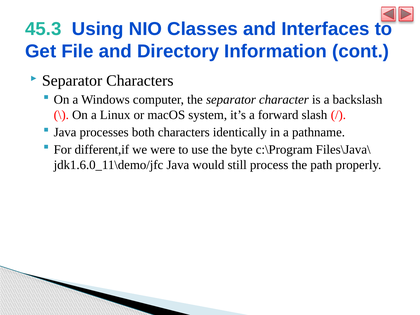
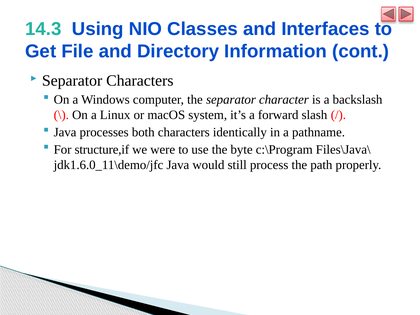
45.3: 45.3 -> 14.3
different,if: different,if -> structure,if
